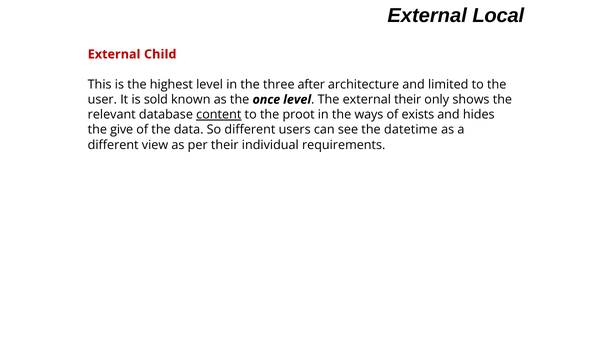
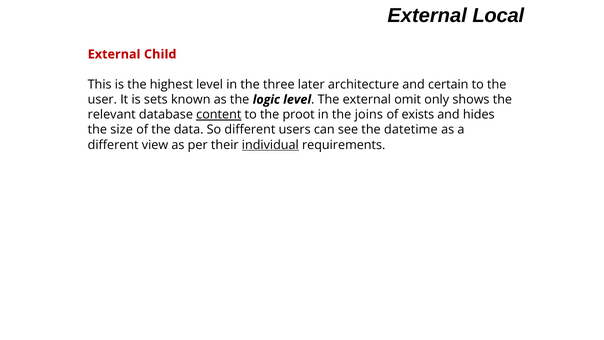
after: after -> later
limited: limited -> certain
sold: sold -> sets
once: once -> logic
external their: their -> omit
ways: ways -> joins
give: give -> size
individual underline: none -> present
